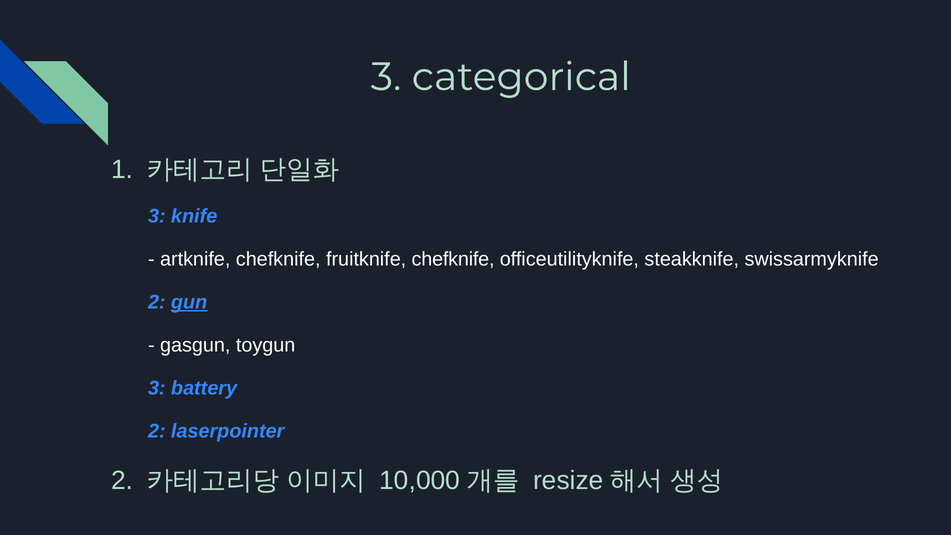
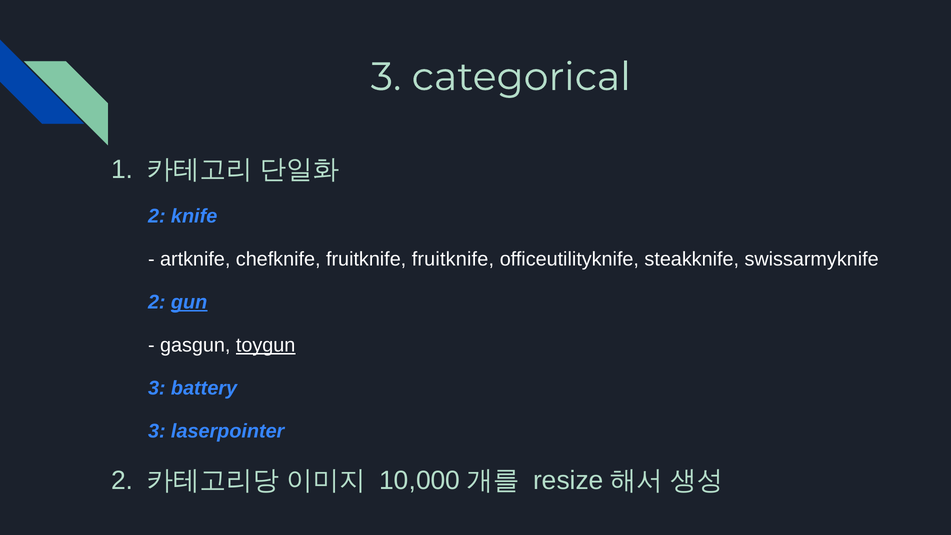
3 at (157, 216): 3 -> 2
fruitknife chefknife: chefknife -> fruitknife
toygun underline: none -> present
2 at (157, 431): 2 -> 3
